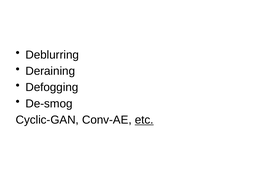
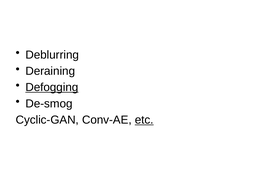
Defogging underline: none -> present
